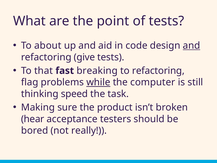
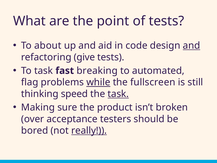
To that: that -> task
to refactoring: refactoring -> automated
computer: computer -> fullscreen
task at (118, 94) underline: none -> present
hear: hear -> over
really underline: none -> present
